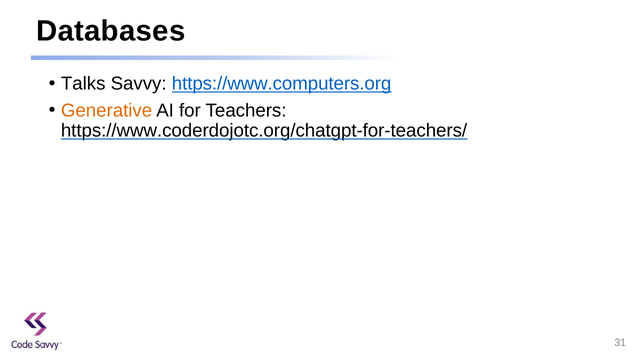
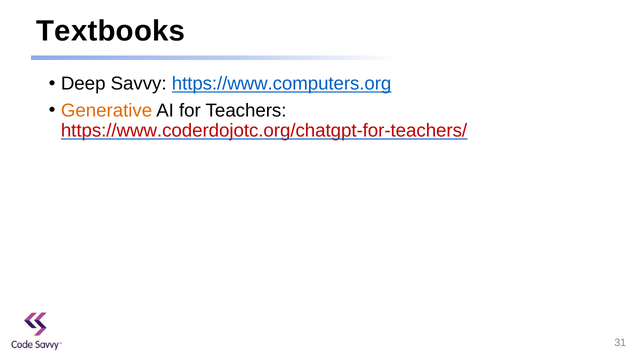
Databases: Databases -> Textbooks
Talks: Talks -> Deep
https://www.coderdojotc.org/chatgpt-for-teachers/ colour: black -> red
